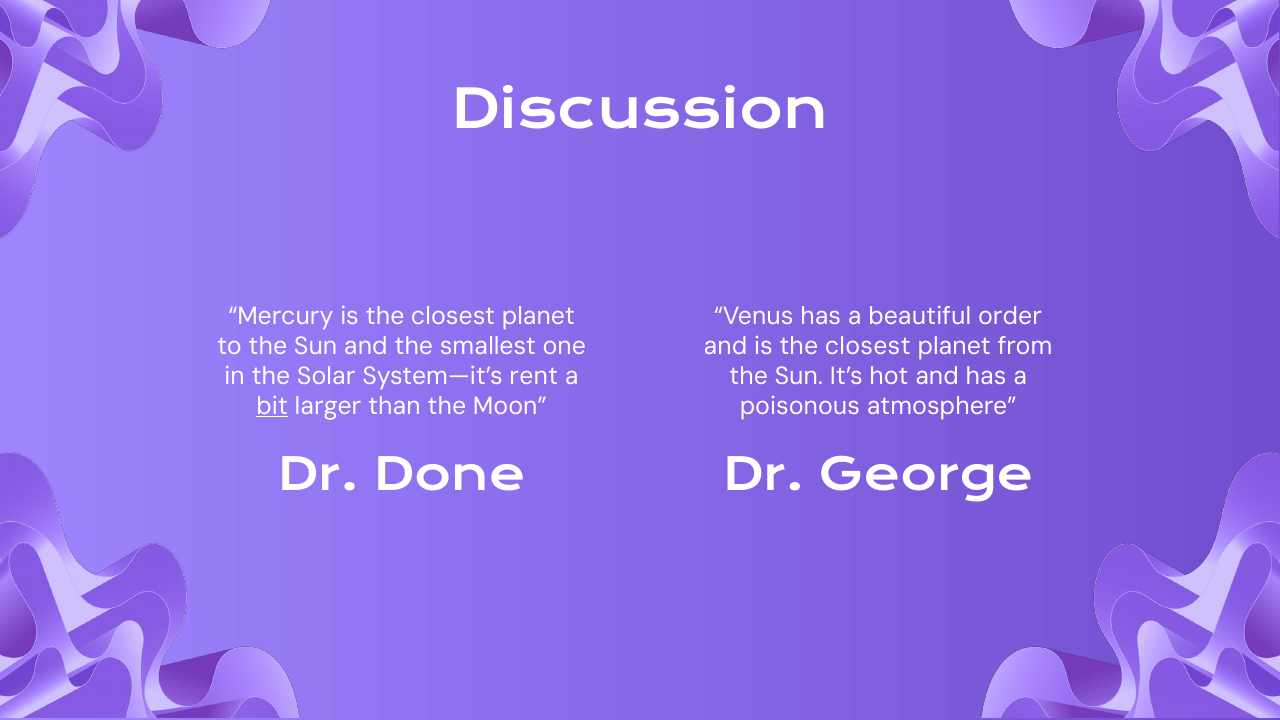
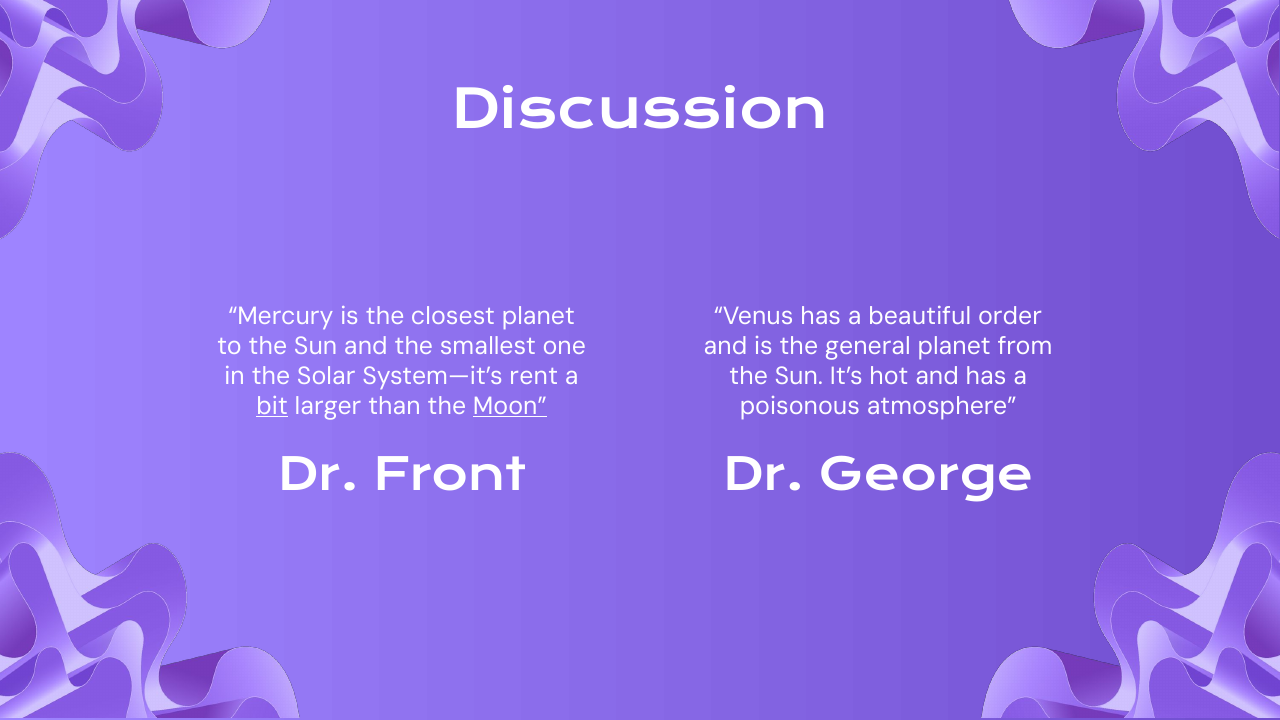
and is the closest: closest -> general
Moon underline: none -> present
Done: Done -> Front
